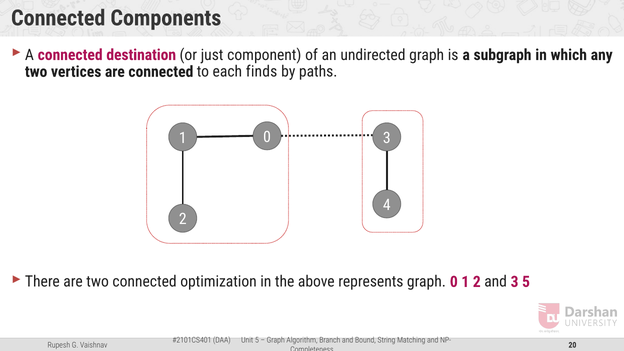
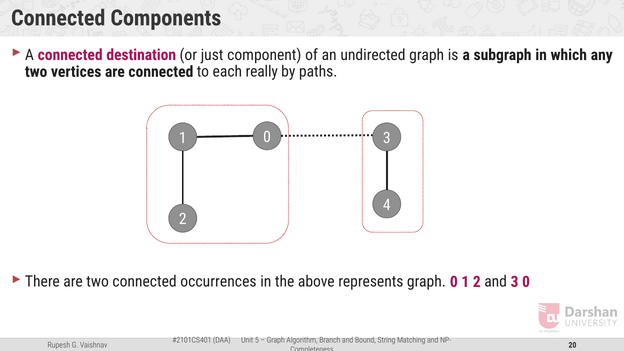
finds: finds -> really
optimization: optimization -> occurrences
3 5: 5 -> 0
